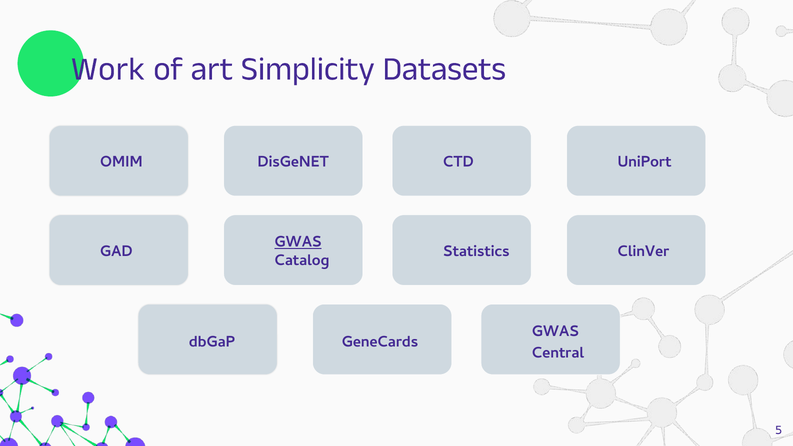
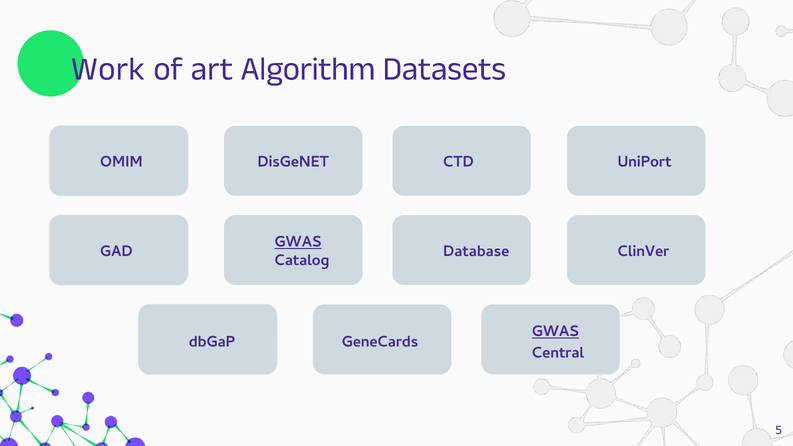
Simplicity: Simplicity -> Algorithm
Statistics: Statistics -> Database
GWAS at (555, 331) underline: none -> present
